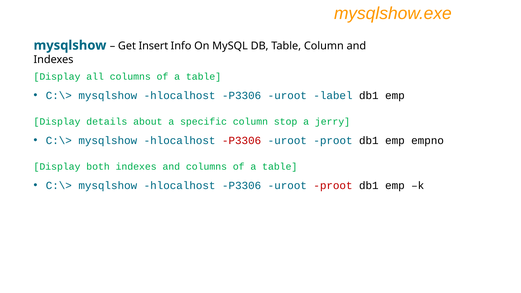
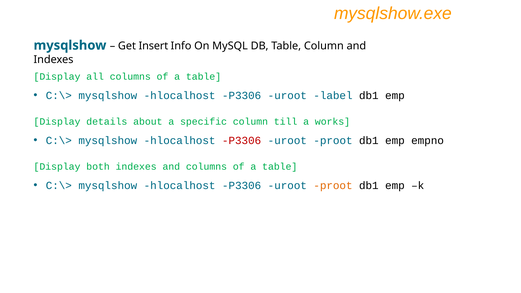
stop: stop -> till
jerry: jerry -> works
proot at (333, 185) colour: red -> orange
